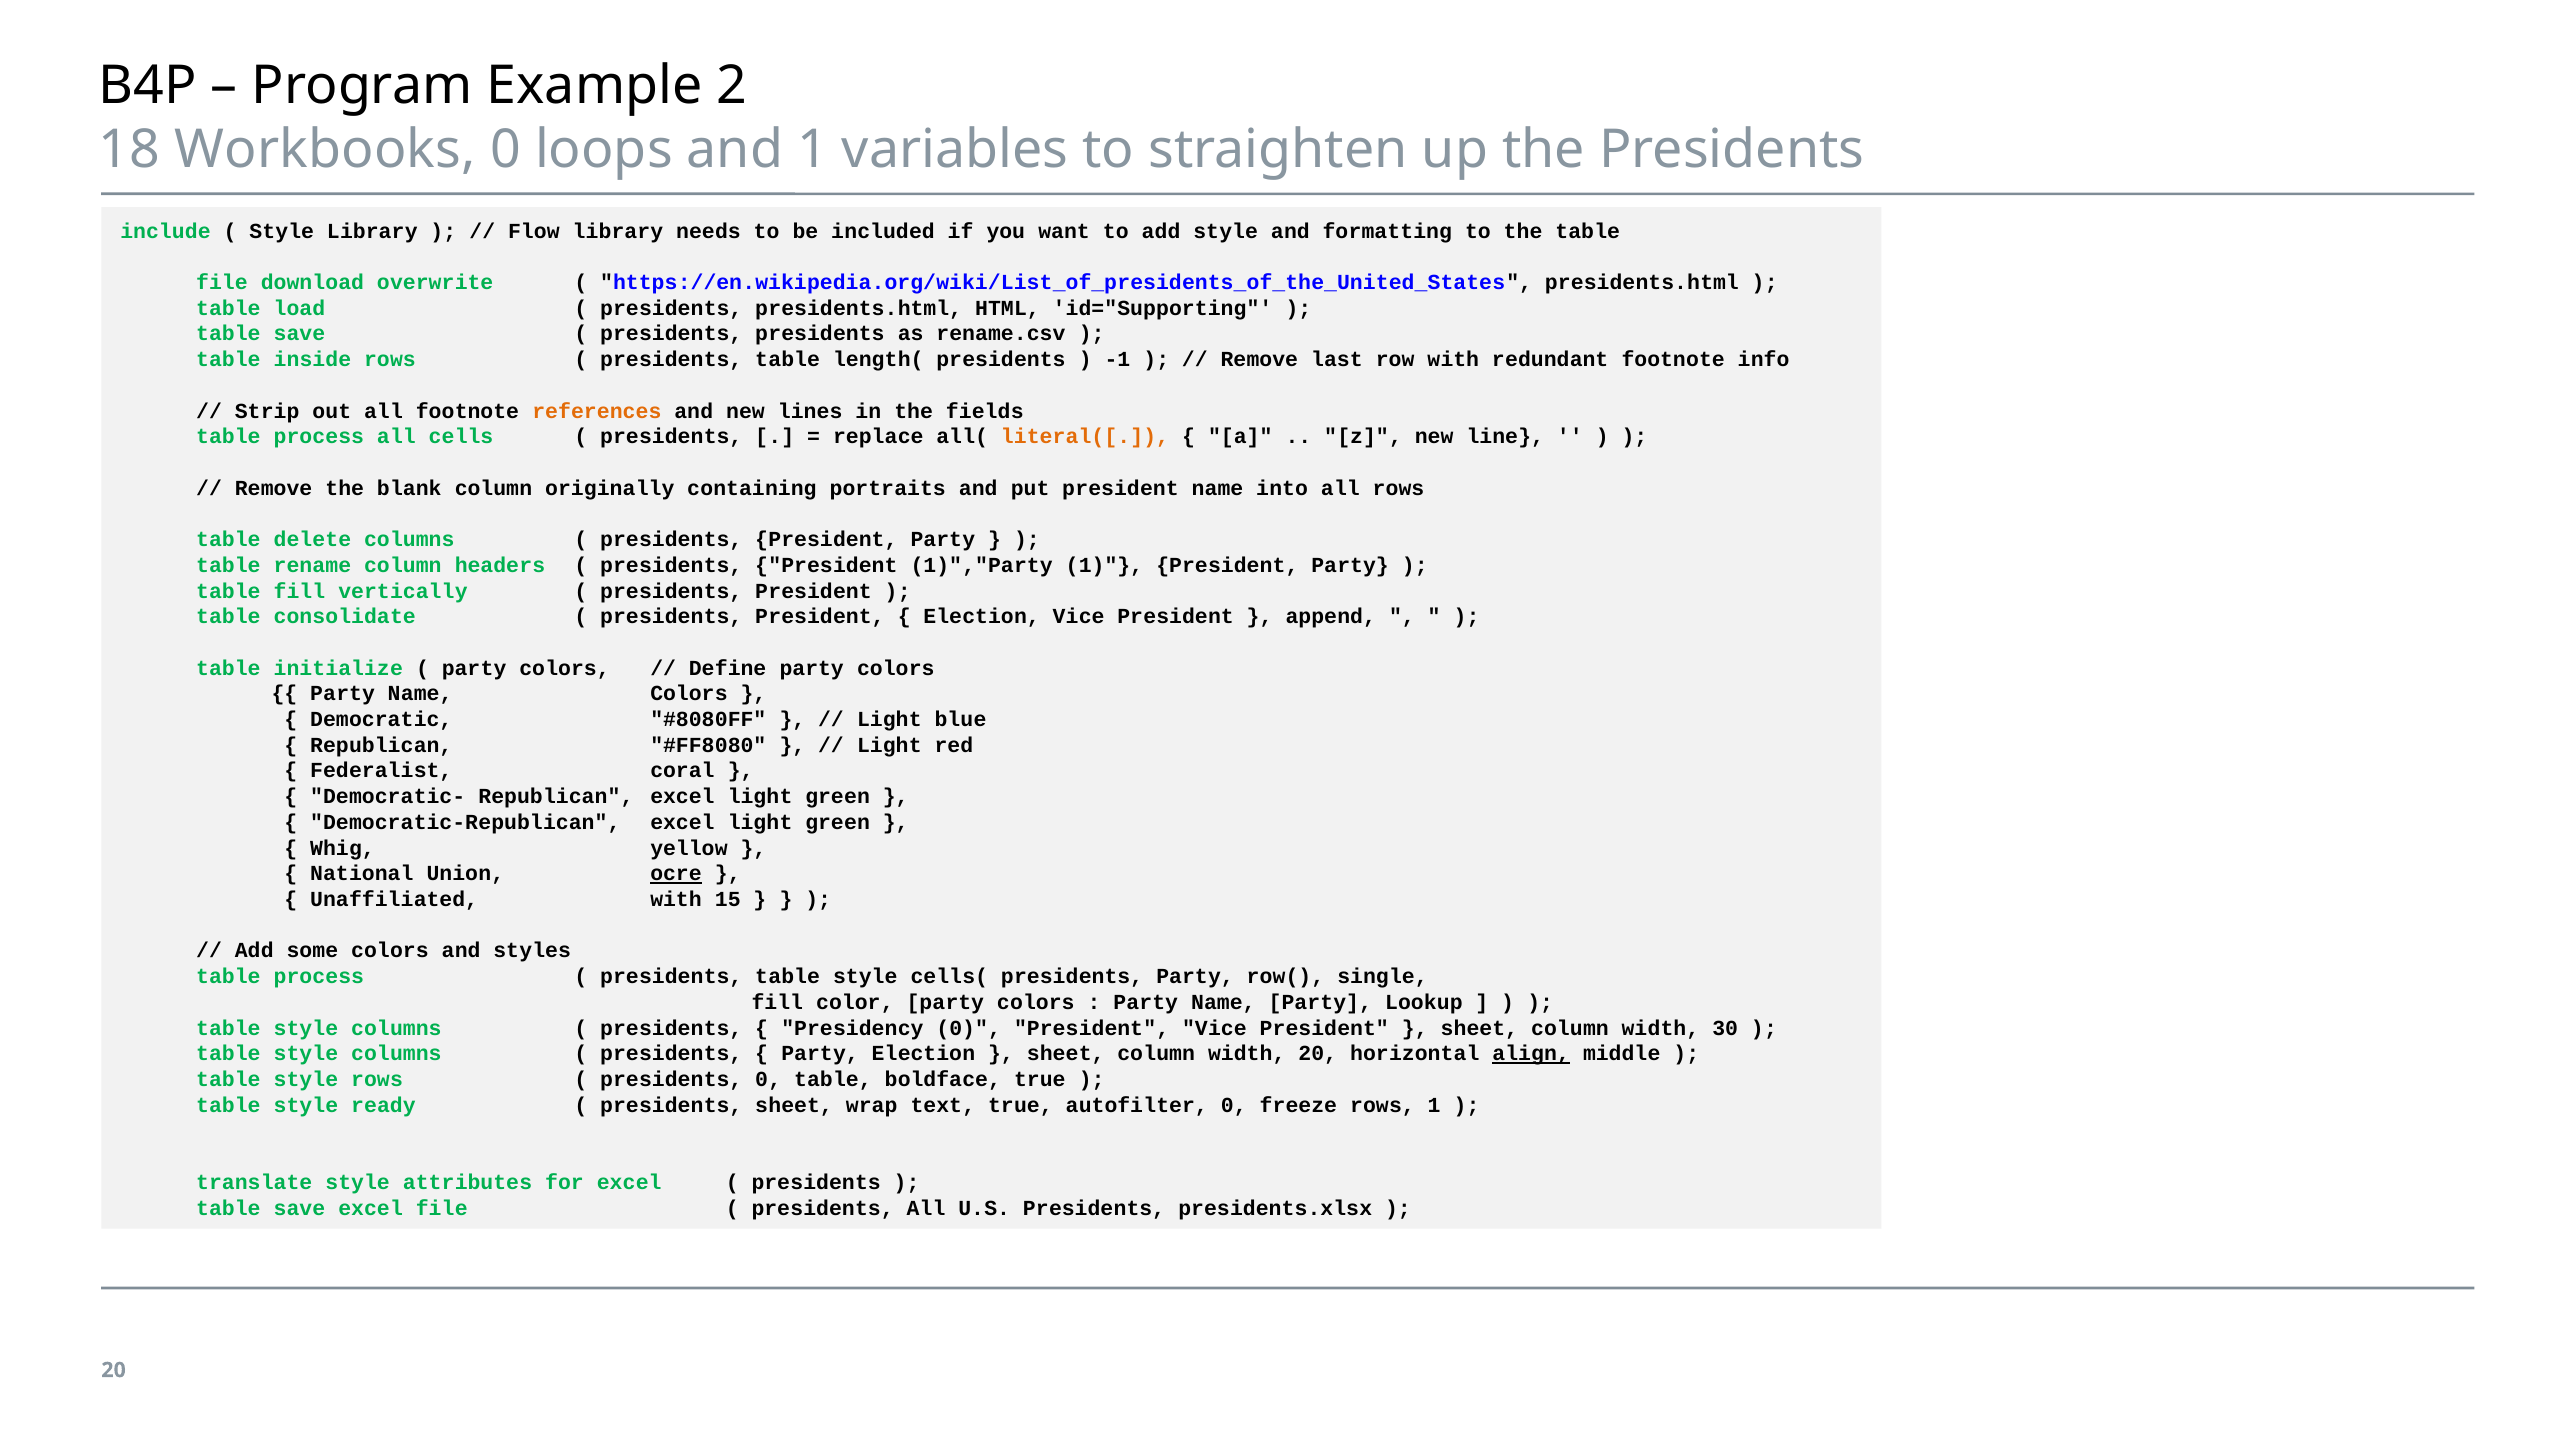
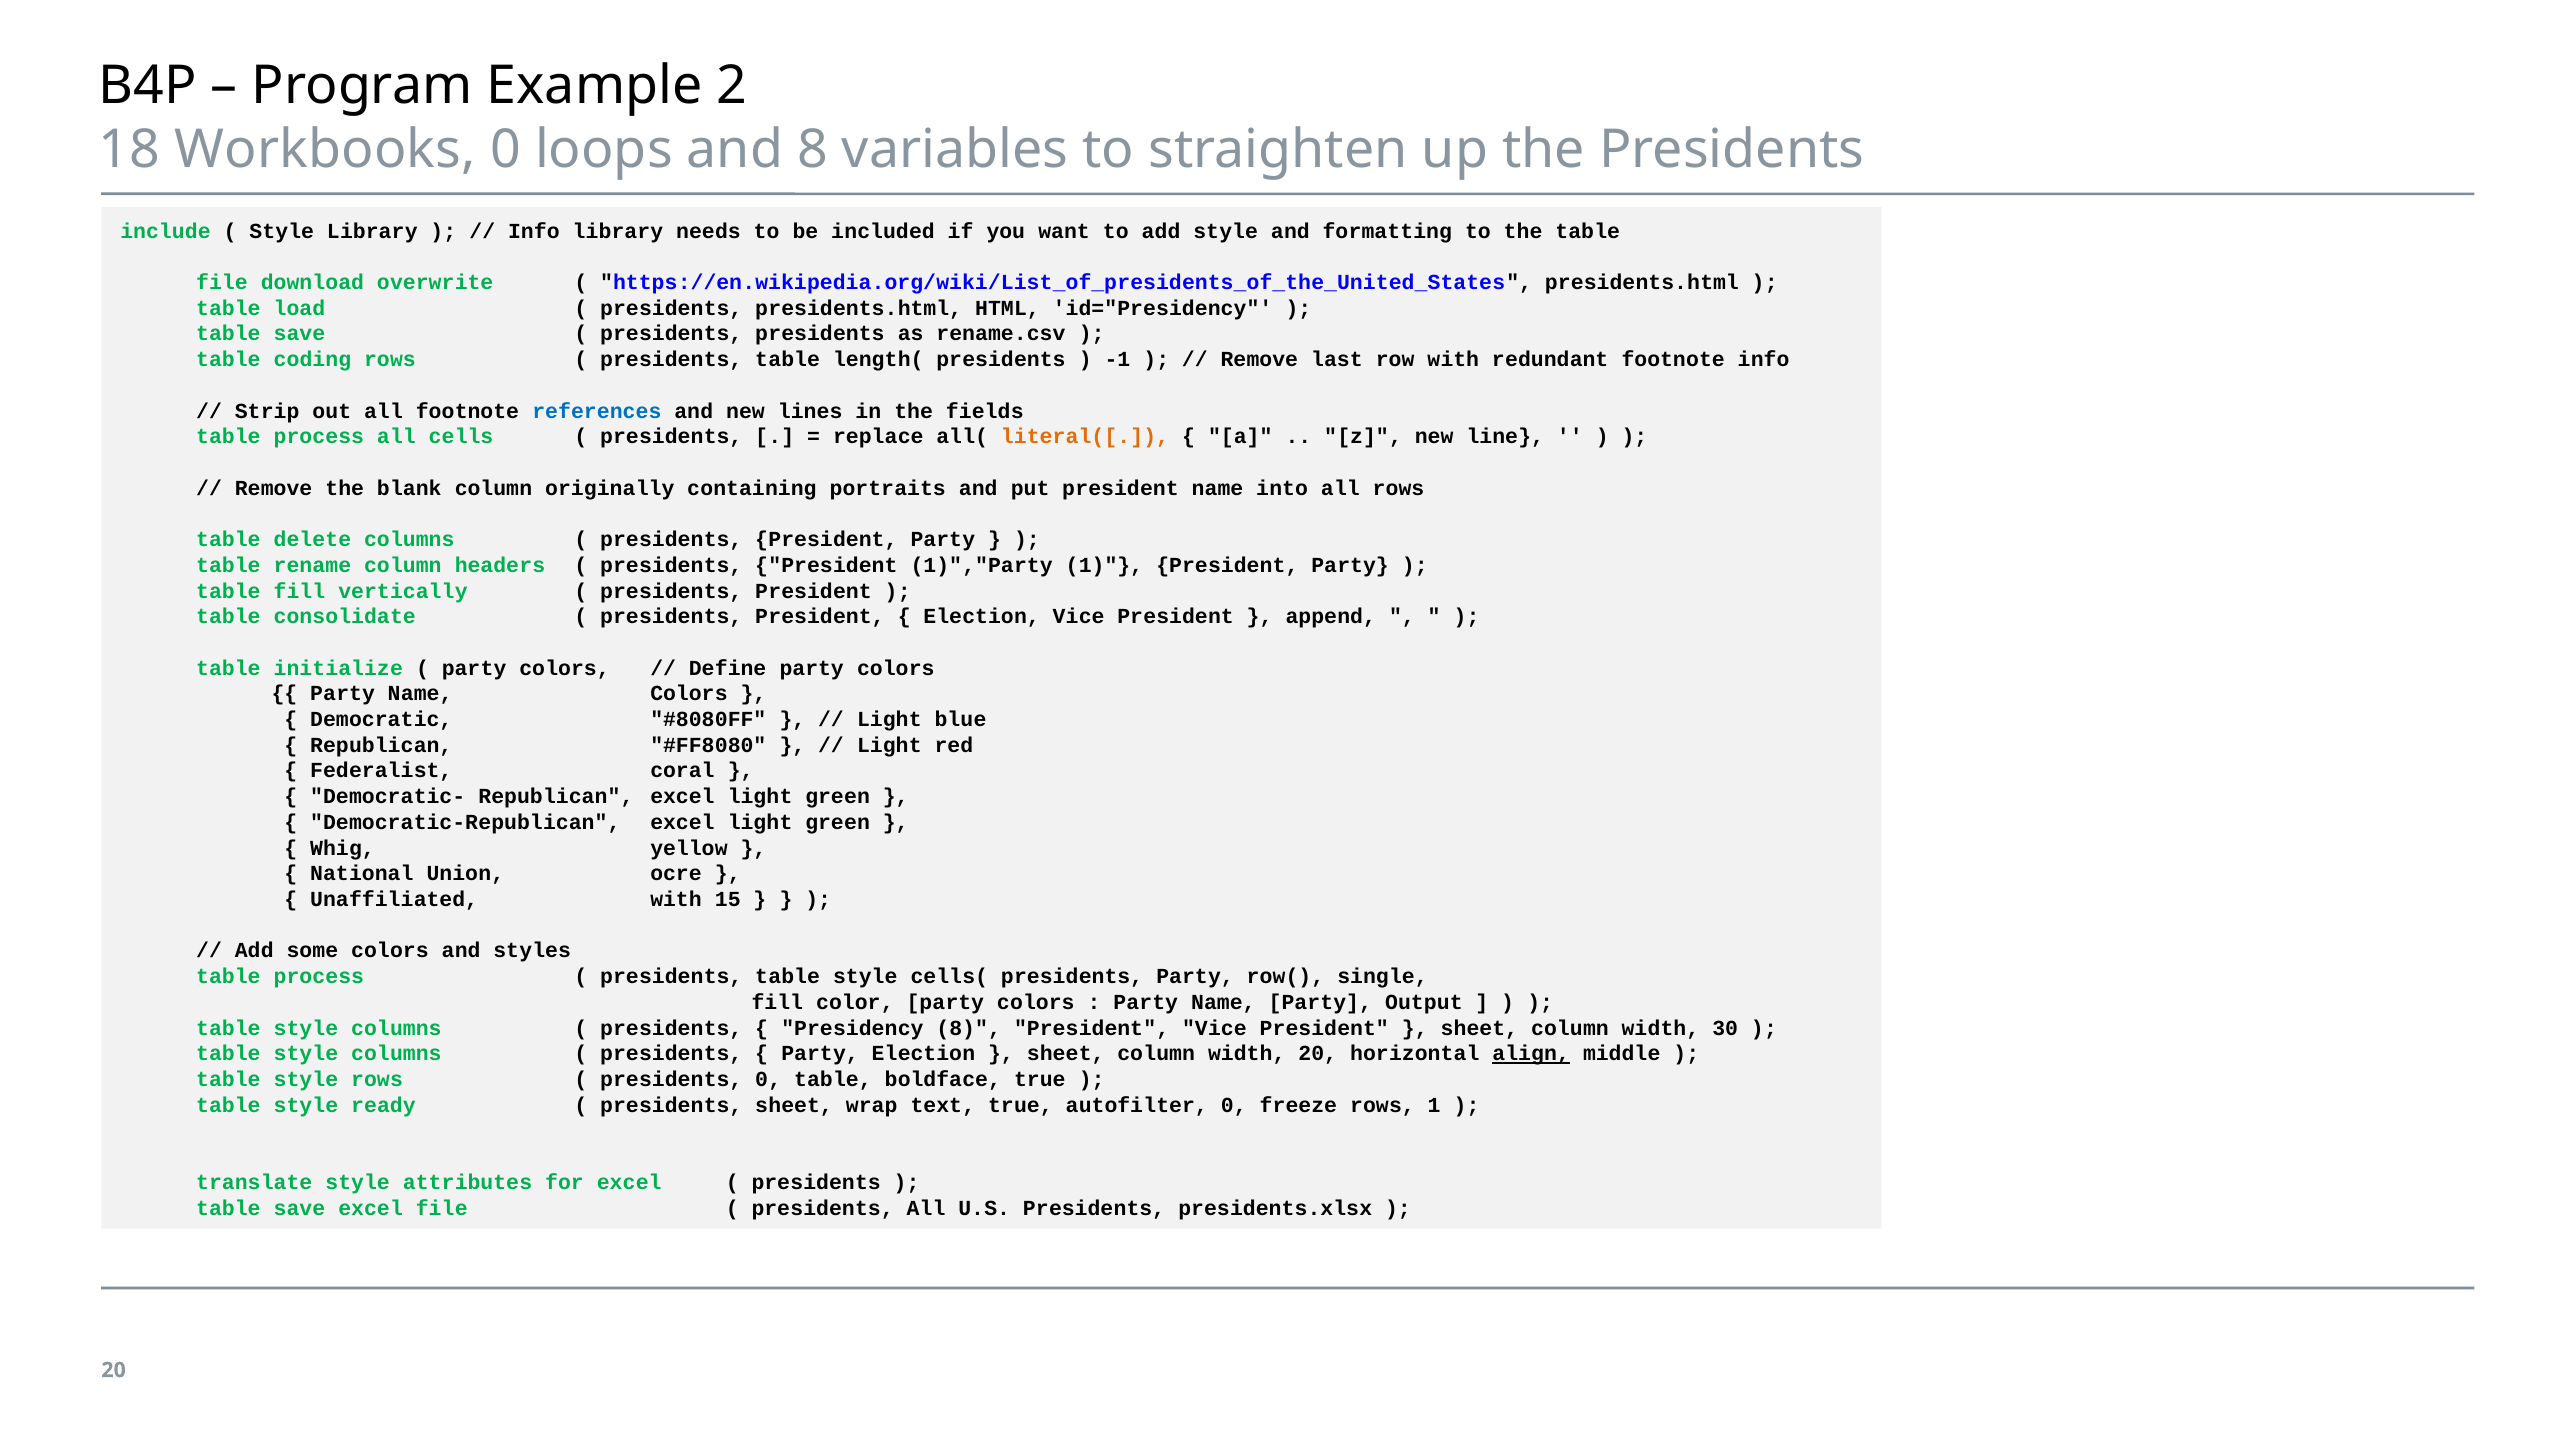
and 1: 1 -> 8
Flow at (534, 231): Flow -> Info
id="Supporting: id="Supporting -> id="Presidency
inside: inside -> coding
references colour: orange -> blue
ocre underline: present -> none
Lookup: Lookup -> Output
Presidency 0: 0 -> 8
